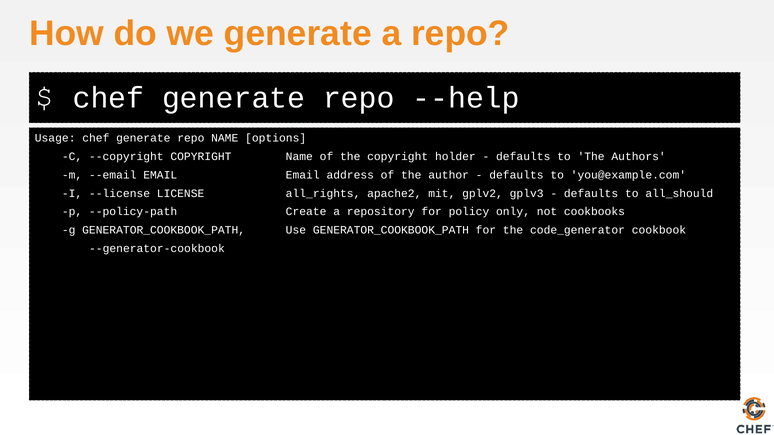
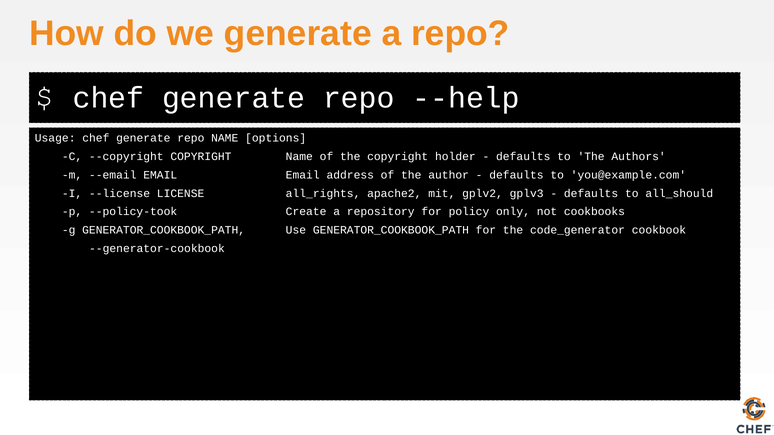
--policy-path: --policy-path -> --policy-took
